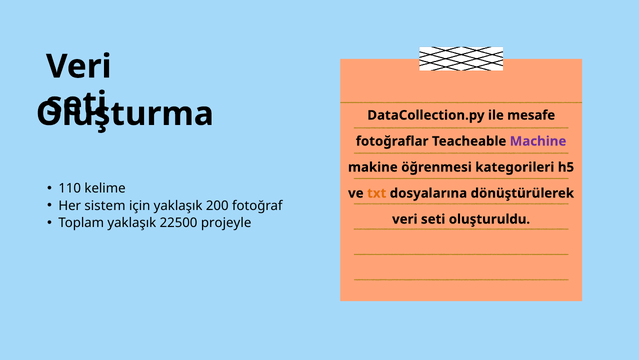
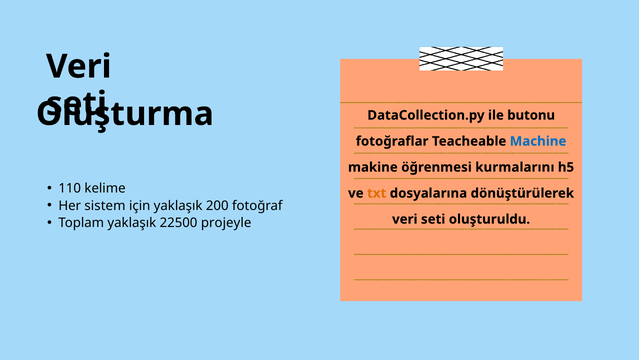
mesafe: mesafe -> butonu
Machine colour: purple -> blue
kategorileri: kategorileri -> kurmalarını
